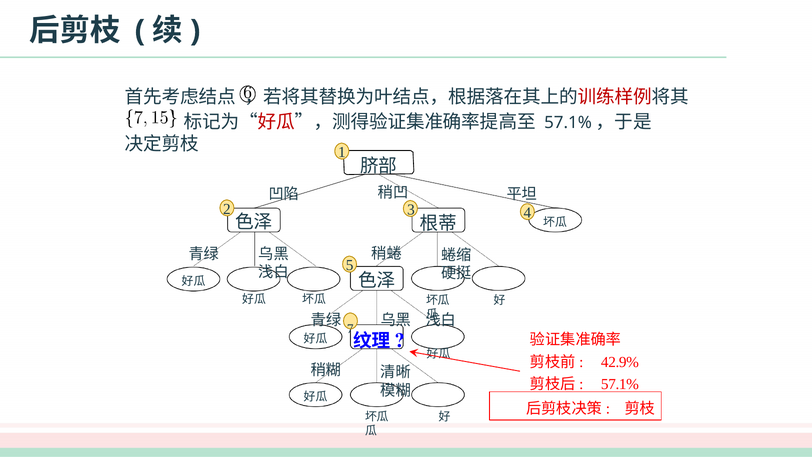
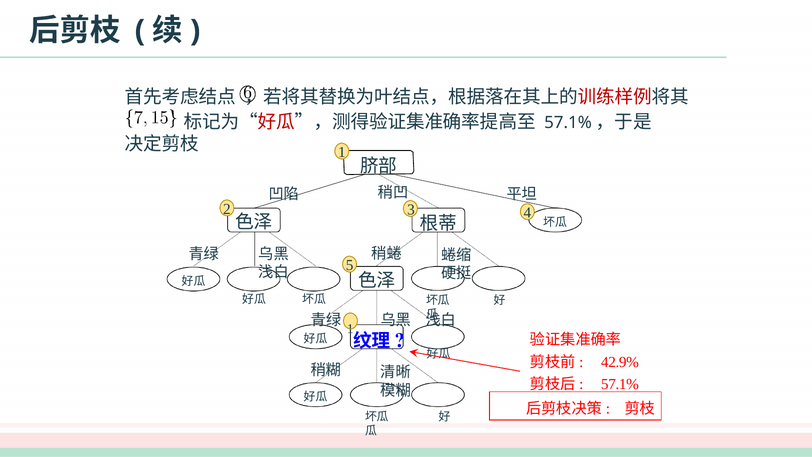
7 at (350, 329): 7 -> 1
